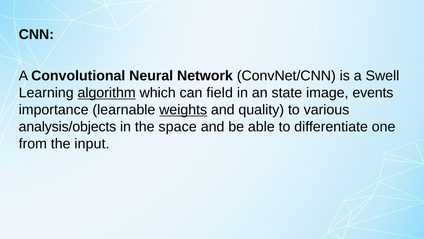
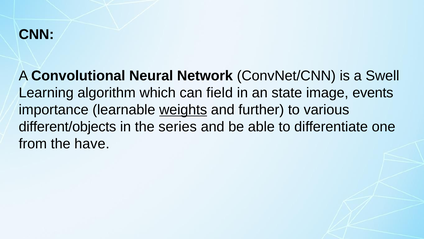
algorithm underline: present -> none
quality: quality -> further
analysis/objects: analysis/objects -> different/objects
space: space -> series
input: input -> have
